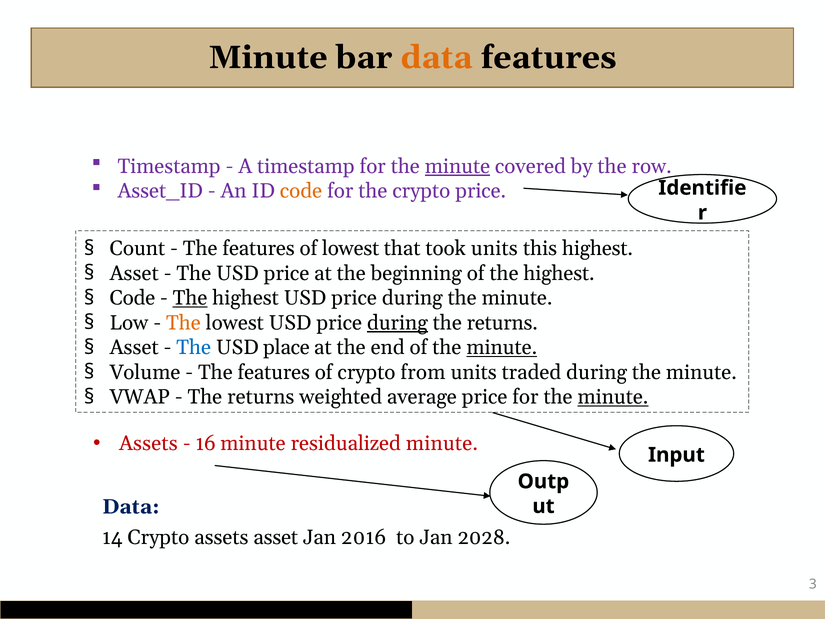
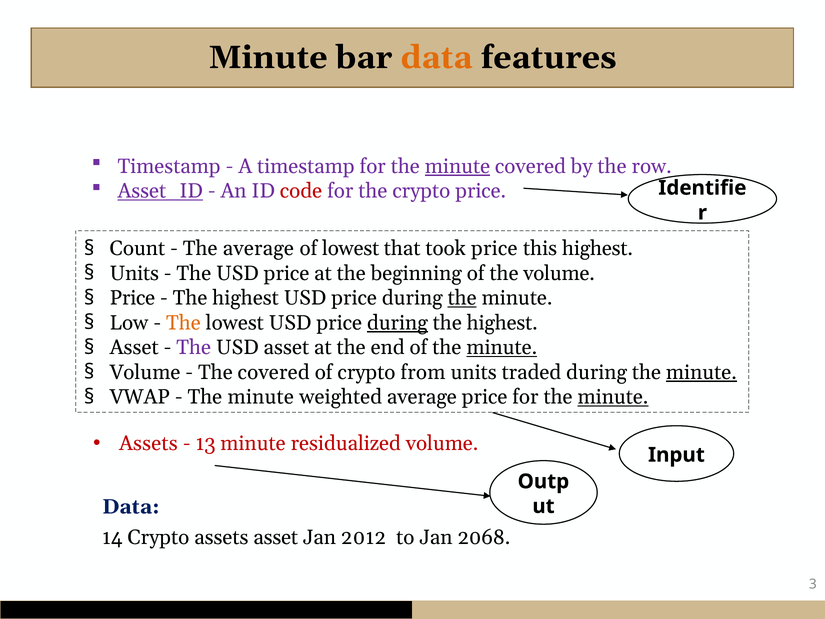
Asset_ID underline: none -> present
code at (301, 191) colour: orange -> red
features at (259, 248): features -> average
took units: units -> price
Asset at (134, 273): Asset -> Units
of the highest: highest -> volume
Code at (132, 298): Code -> Price
The at (190, 298) underline: present -> none
the at (462, 298) underline: none -> present
returns at (502, 323): returns -> highest
The at (194, 347) colour: blue -> purple
USD place: place -> asset
features at (274, 372): features -> covered
minute at (701, 372) underline: none -> present
returns at (261, 397): returns -> minute
16: 16 -> 13
residualized minute: minute -> volume
2016: 2016 -> 2012
2028: 2028 -> 2068
